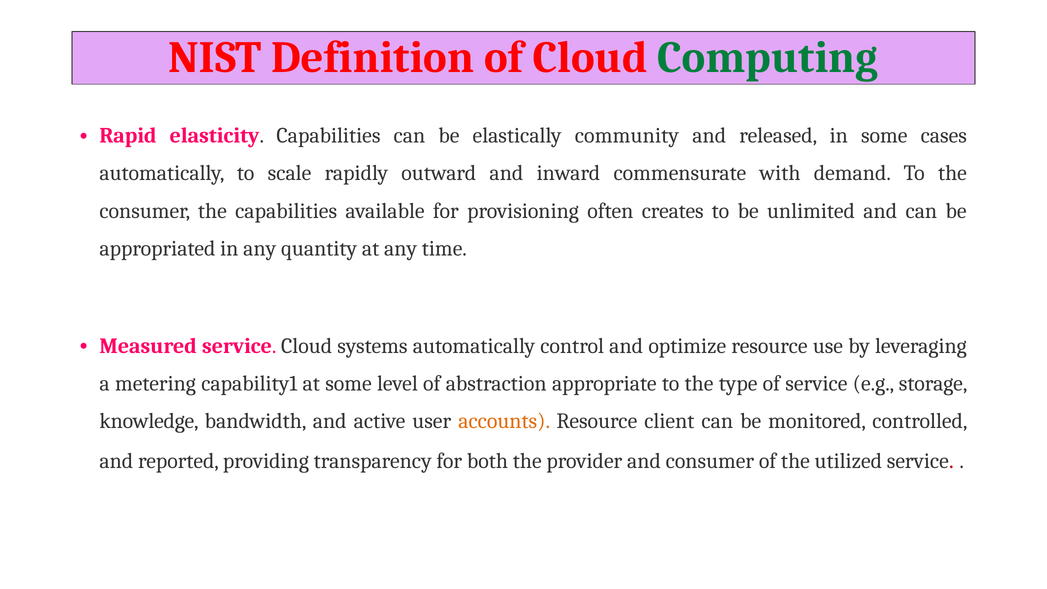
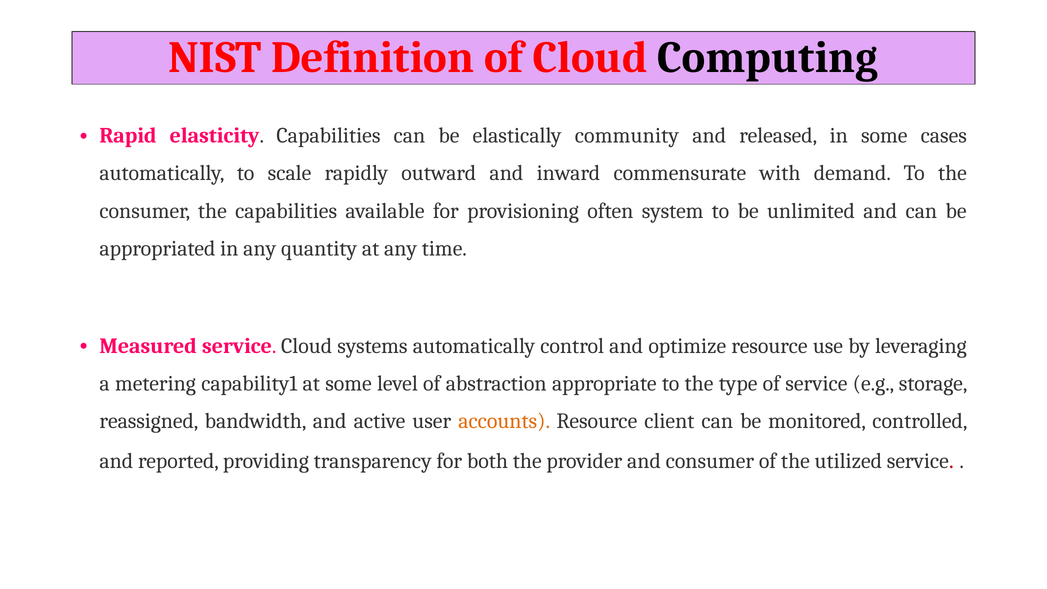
Computing colour: green -> black
creates: creates -> system
knowledge: knowledge -> reassigned
